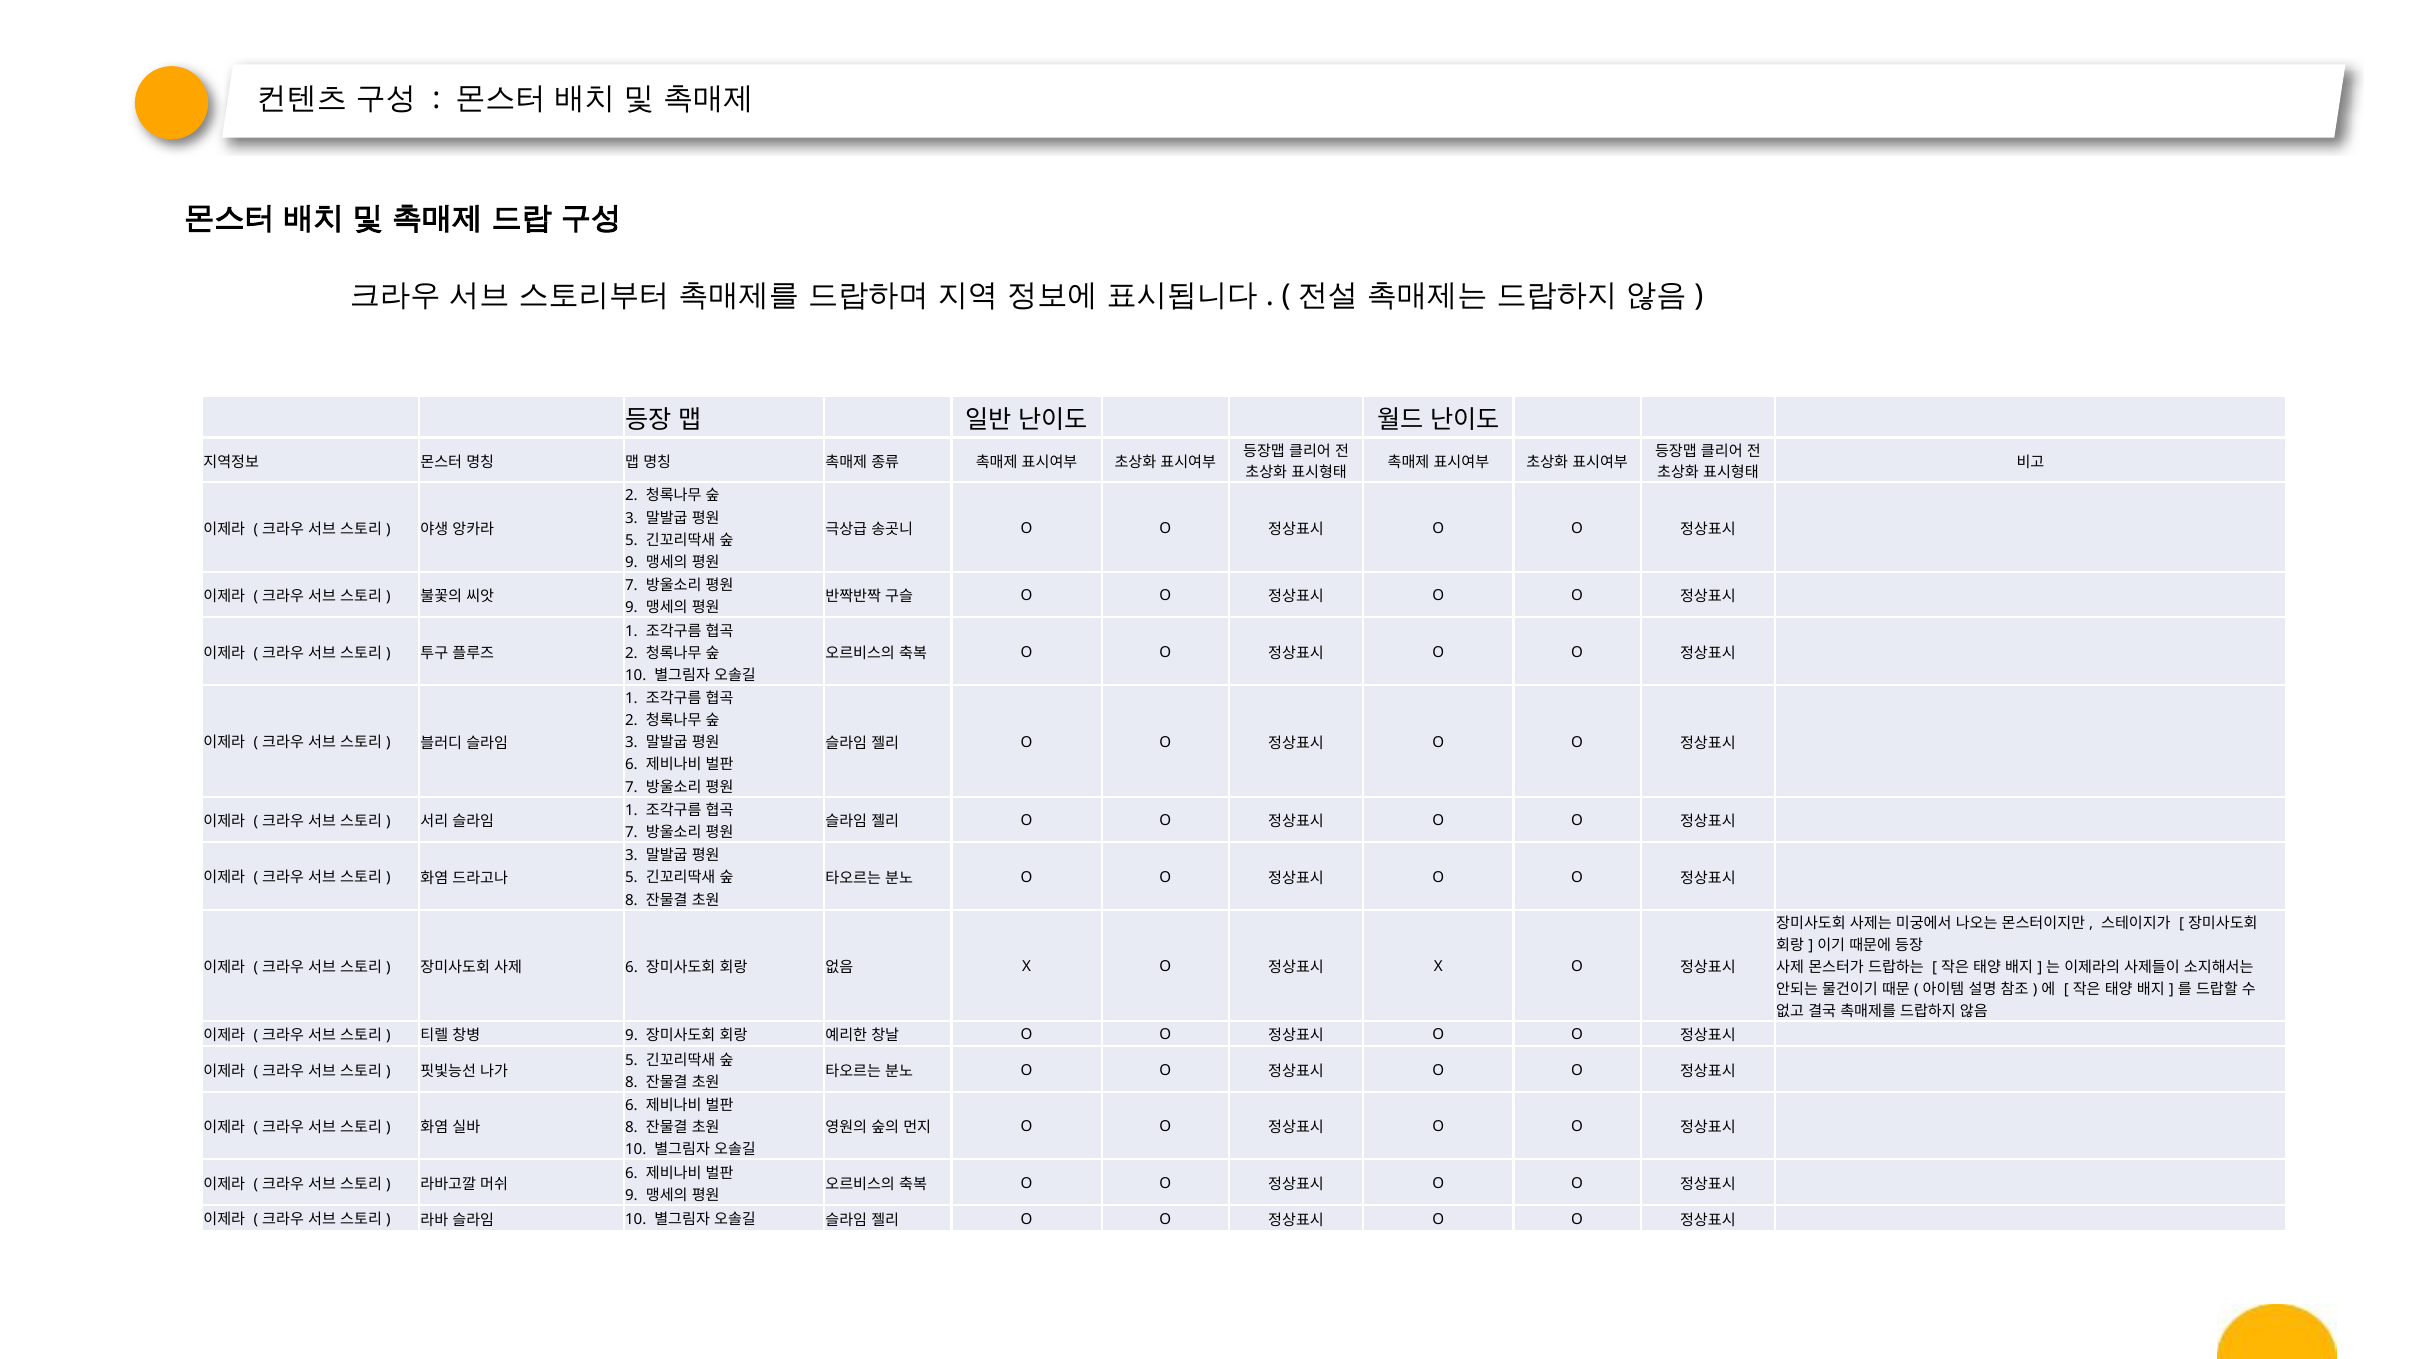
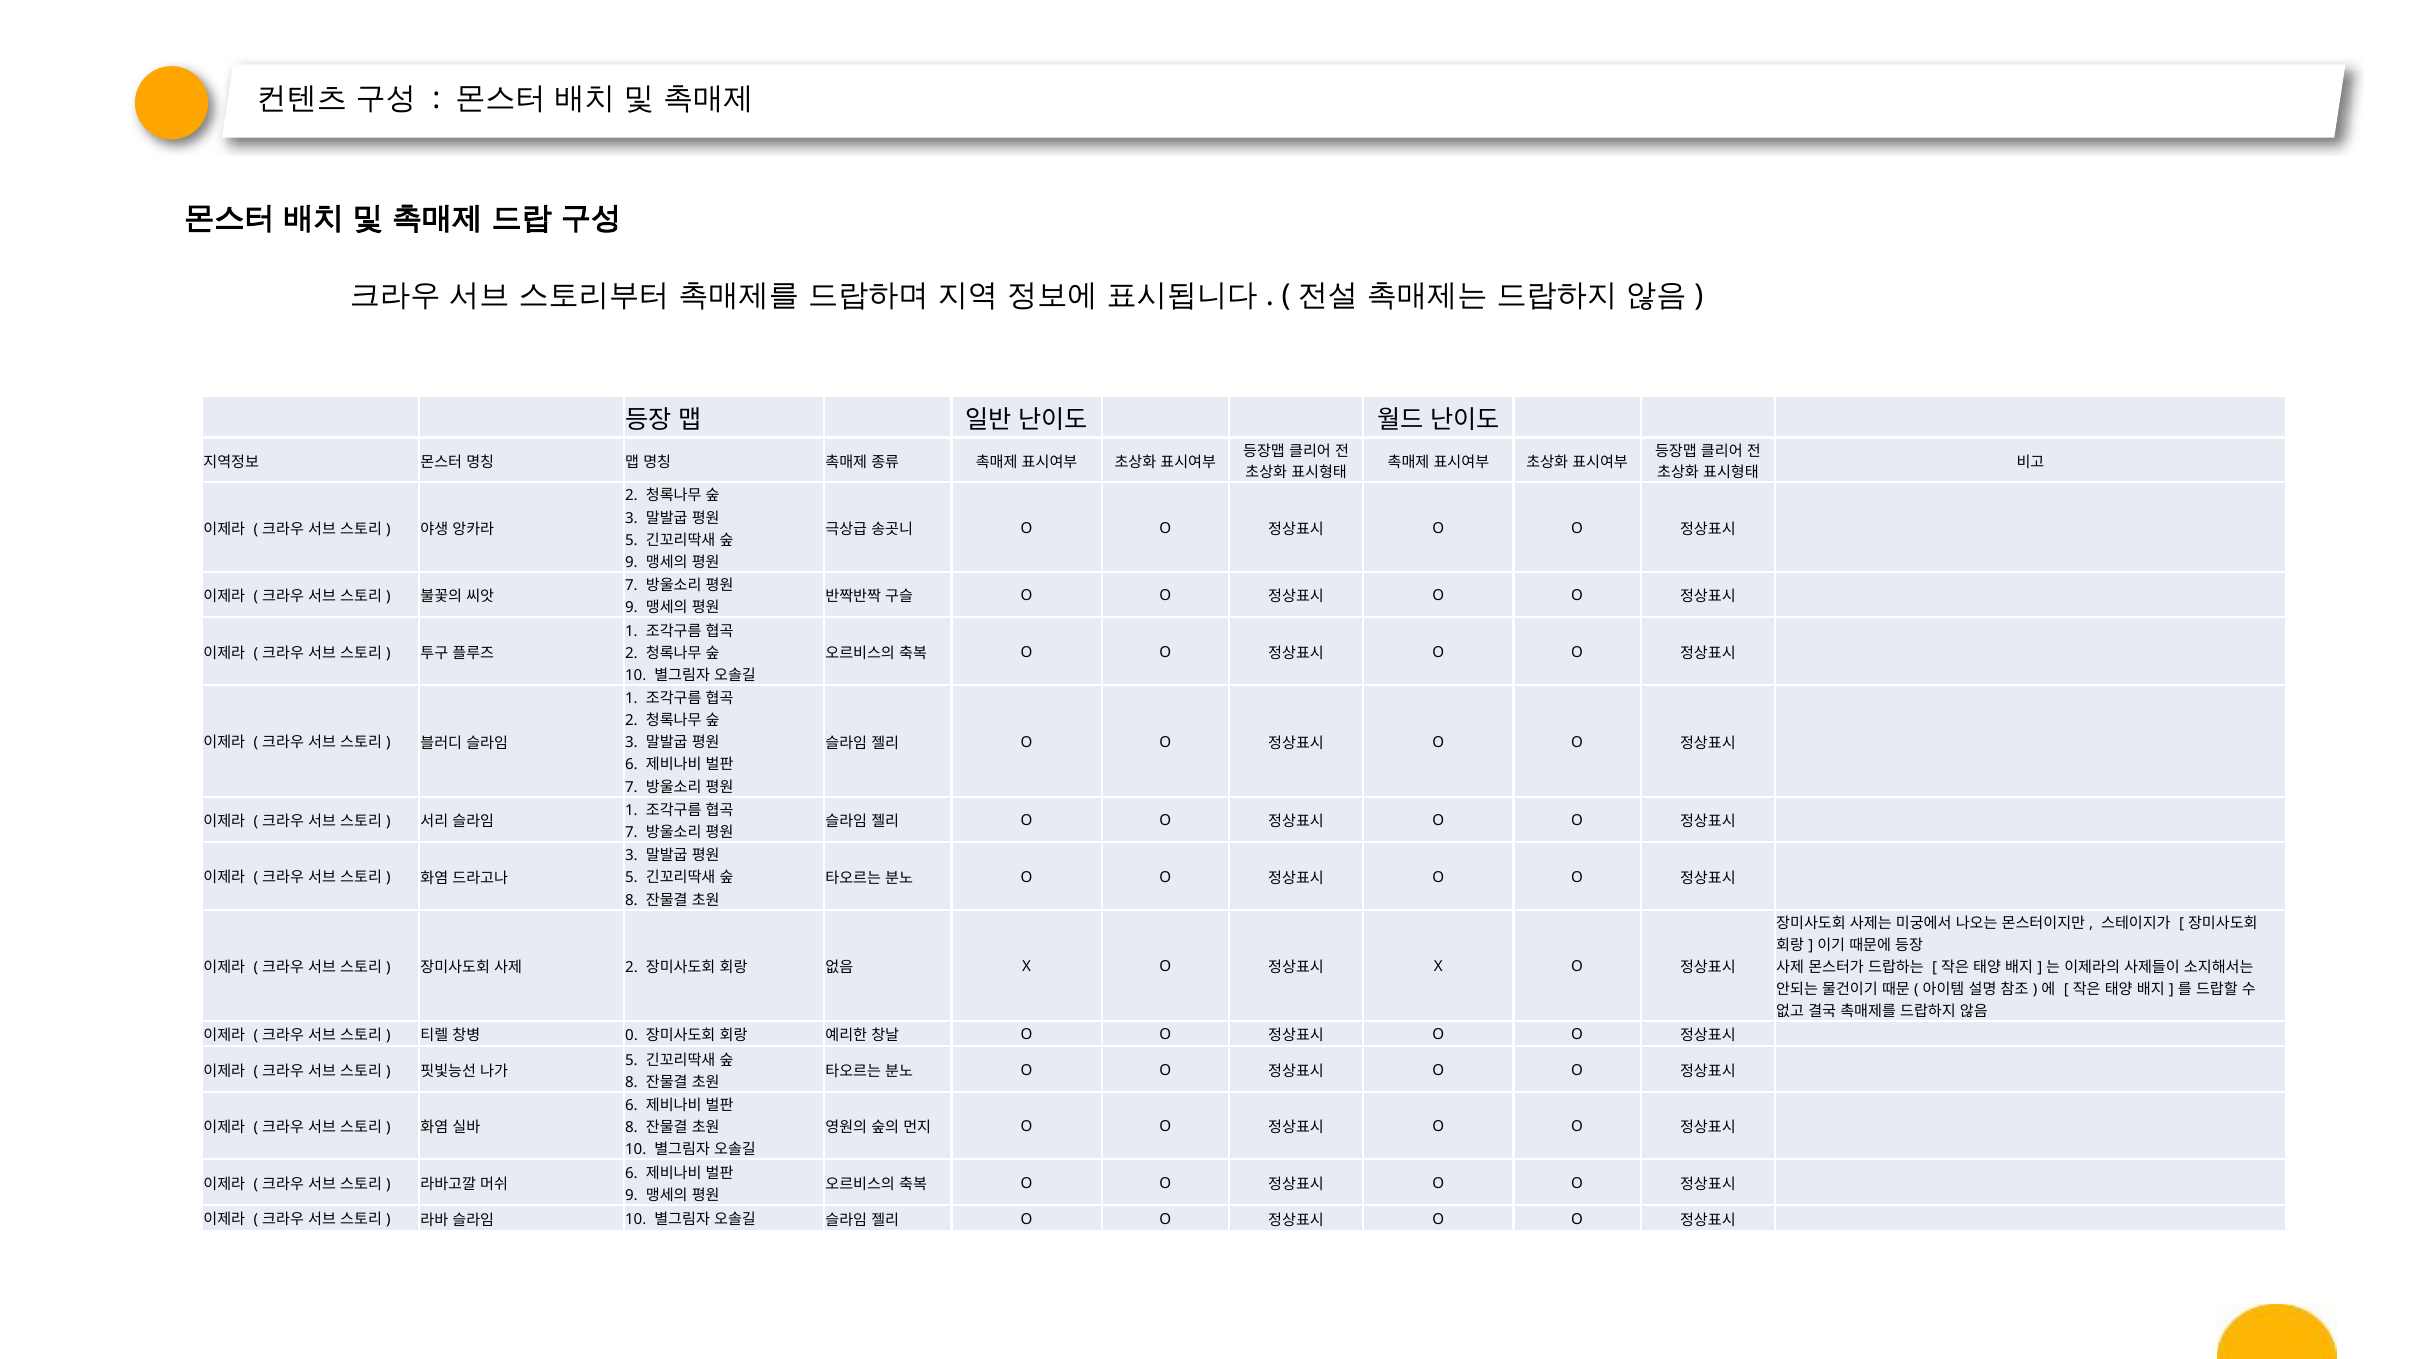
6 at (632, 967): 6 -> 2
9 at (632, 1036): 9 -> 0
